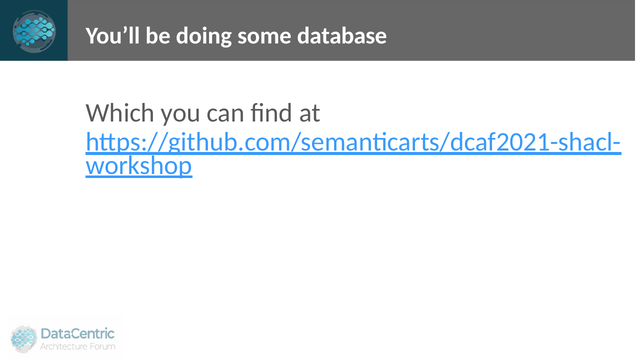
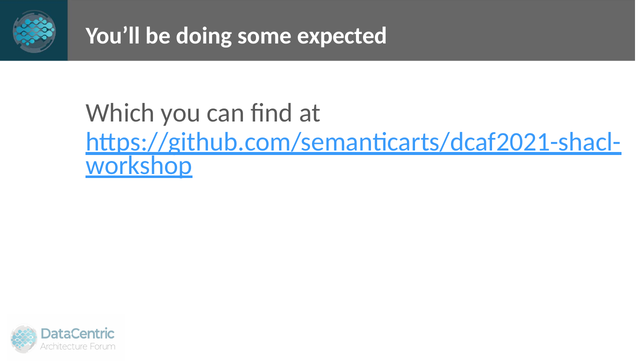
database: database -> expected
